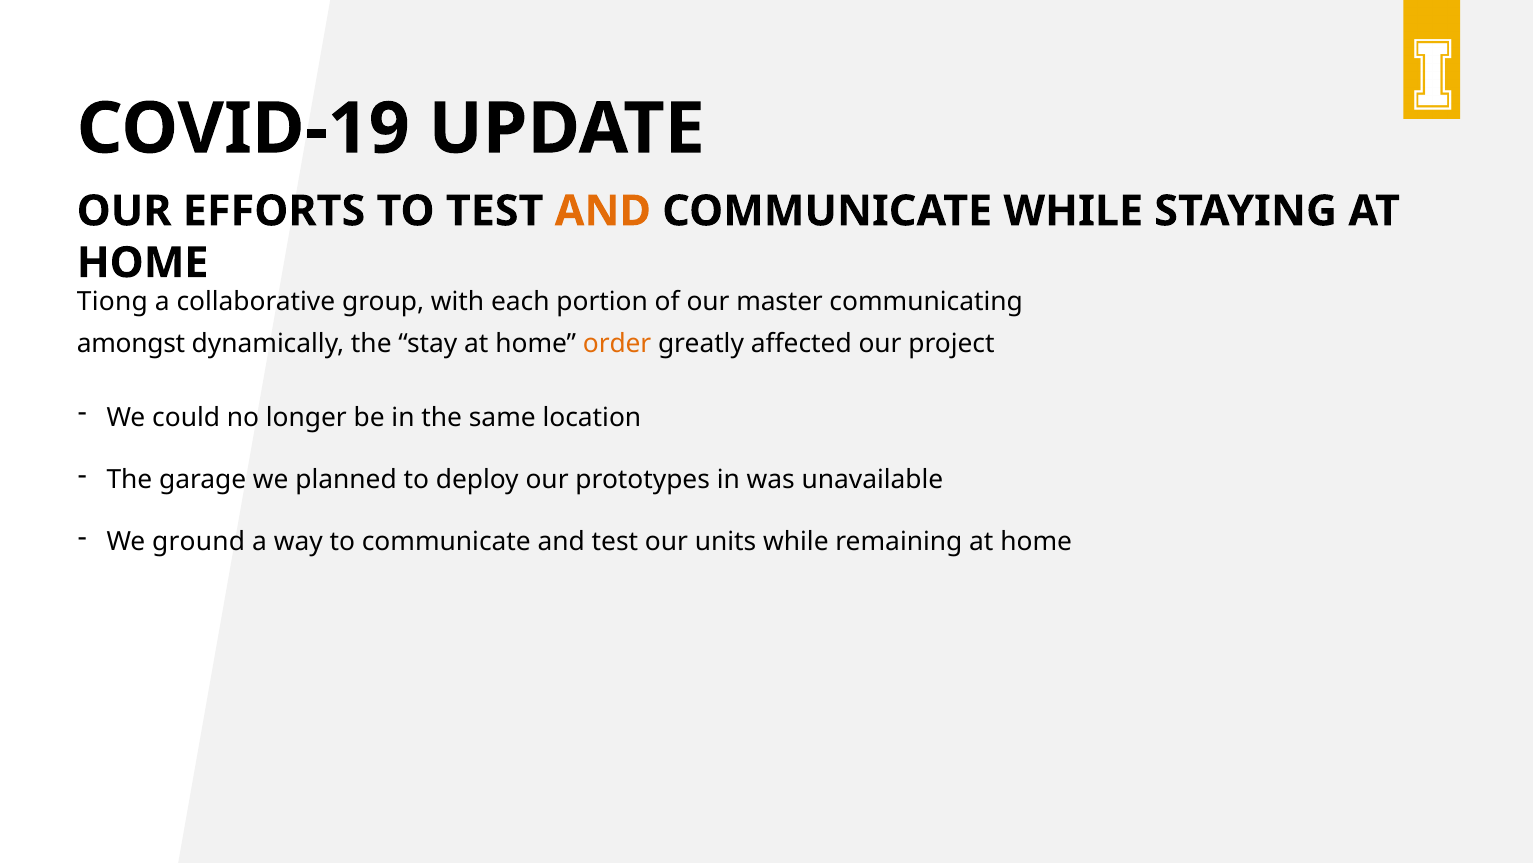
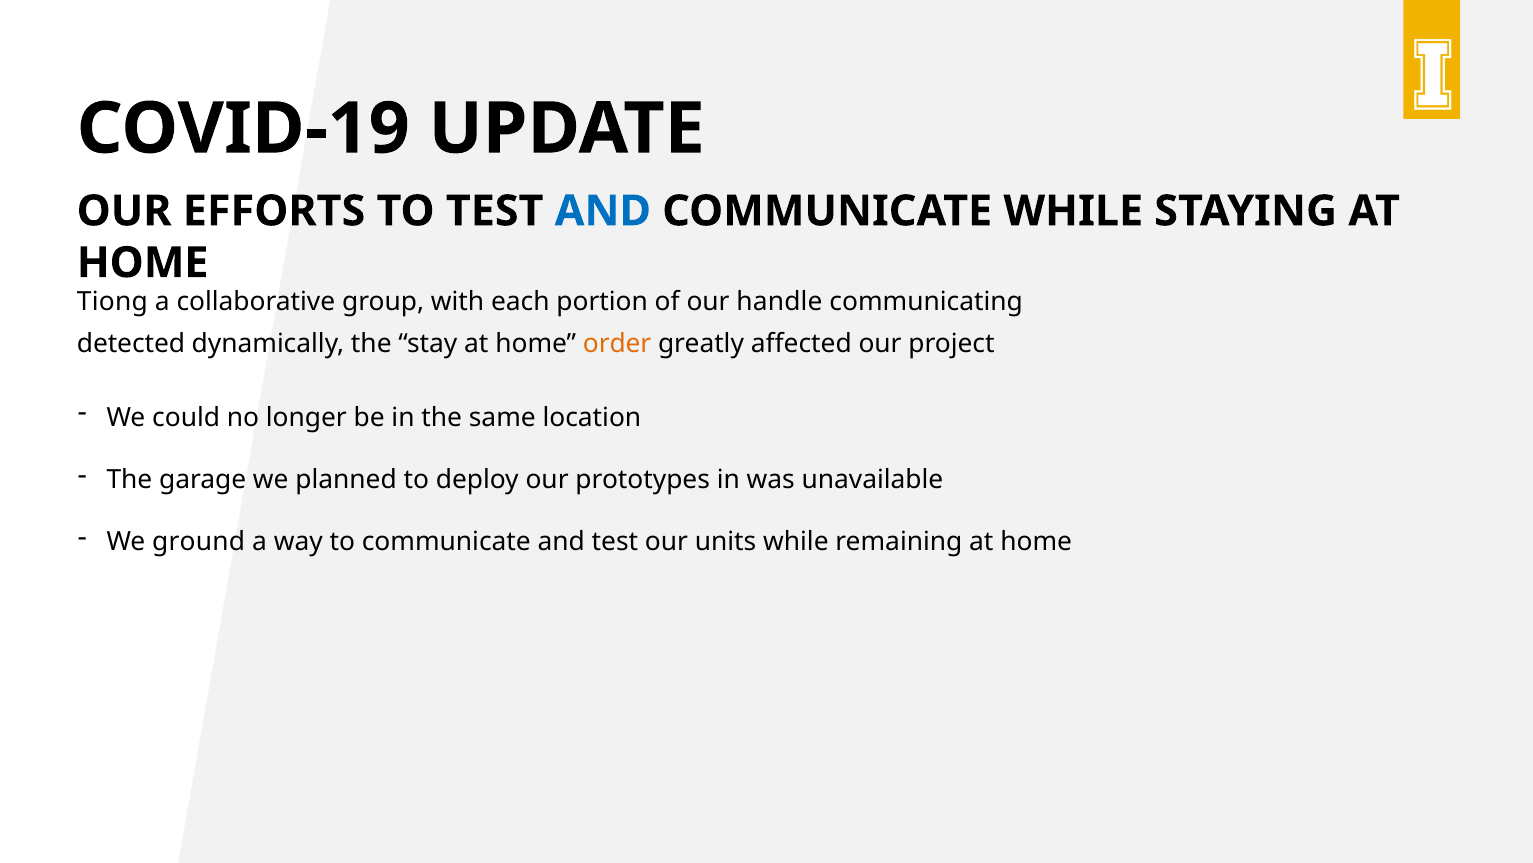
AND at (603, 211) colour: orange -> blue
master: master -> handle
amongst: amongst -> detected
